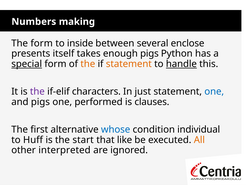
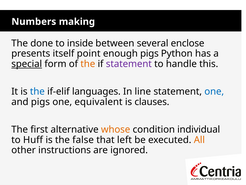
The form: form -> done
takes: takes -> point
statement at (129, 64) colour: orange -> purple
handle underline: present -> none
the at (37, 91) colour: purple -> blue
characters: characters -> languages
just: just -> line
performed: performed -> equivalent
whose colour: blue -> orange
start: start -> false
like: like -> left
interpreted: interpreted -> instructions
